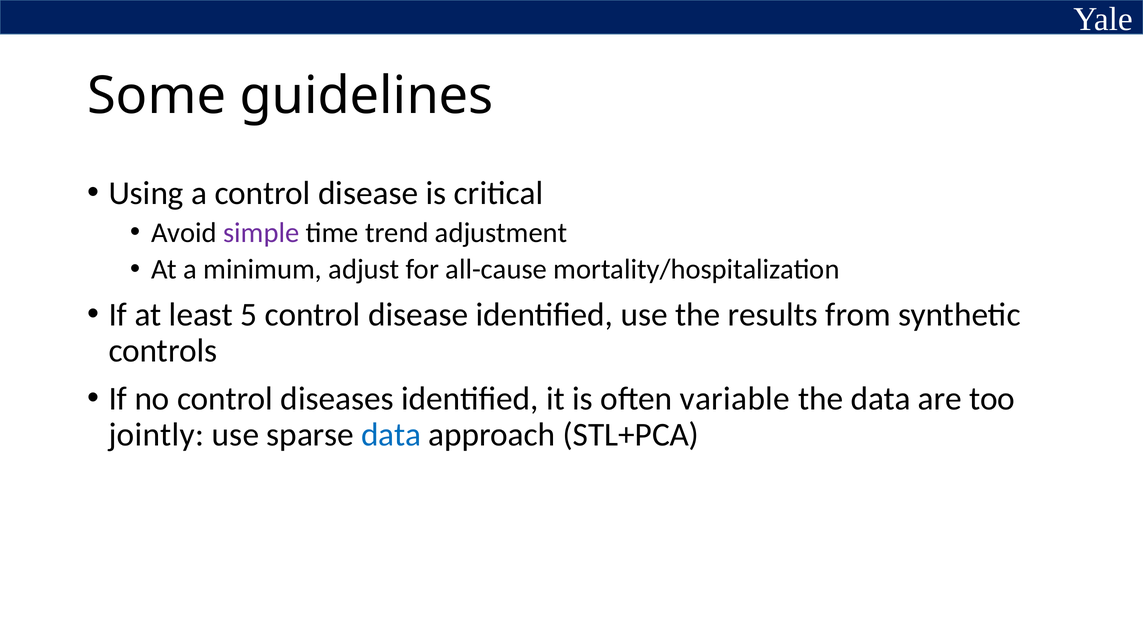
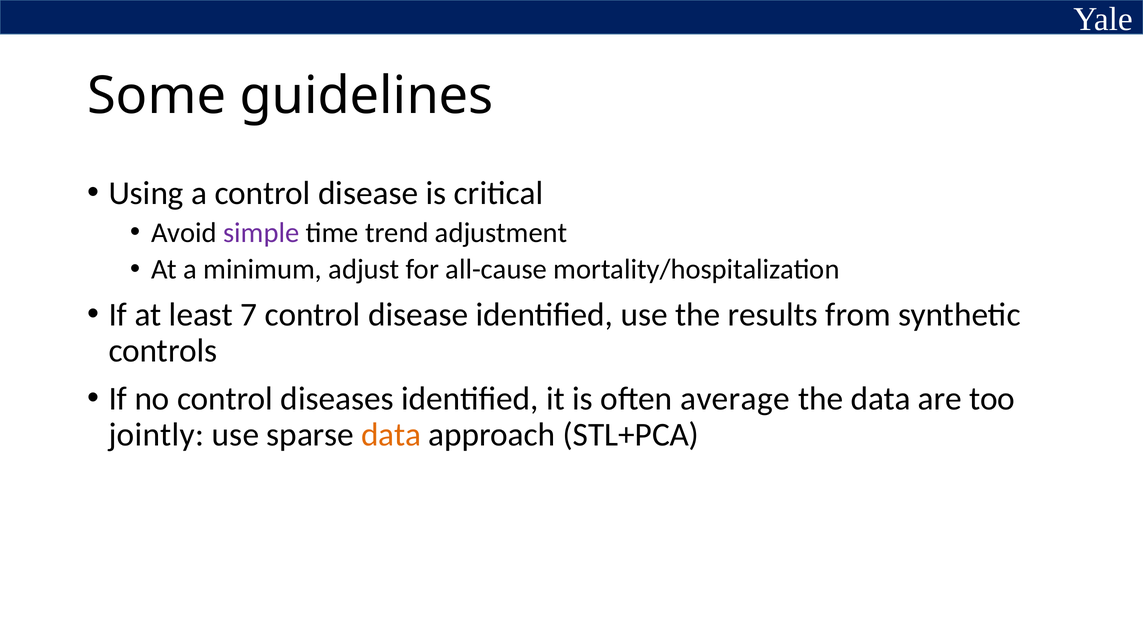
5: 5 -> 7
variable: variable -> average
data at (391, 435) colour: blue -> orange
